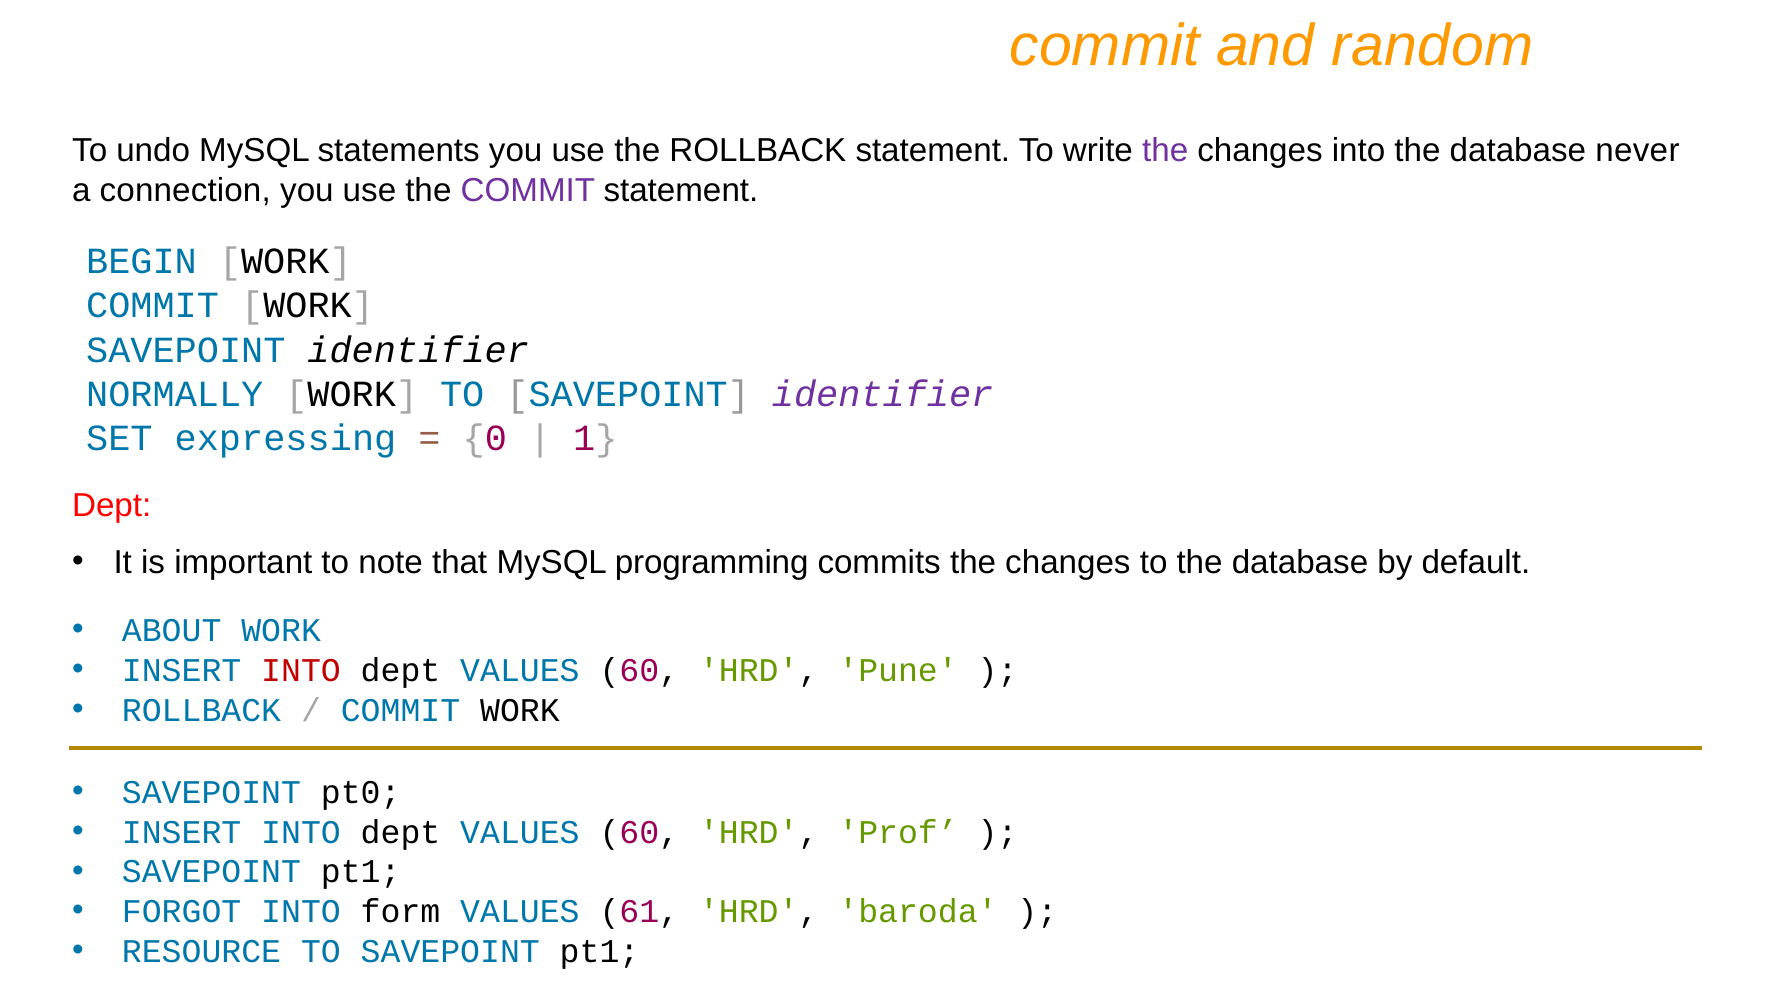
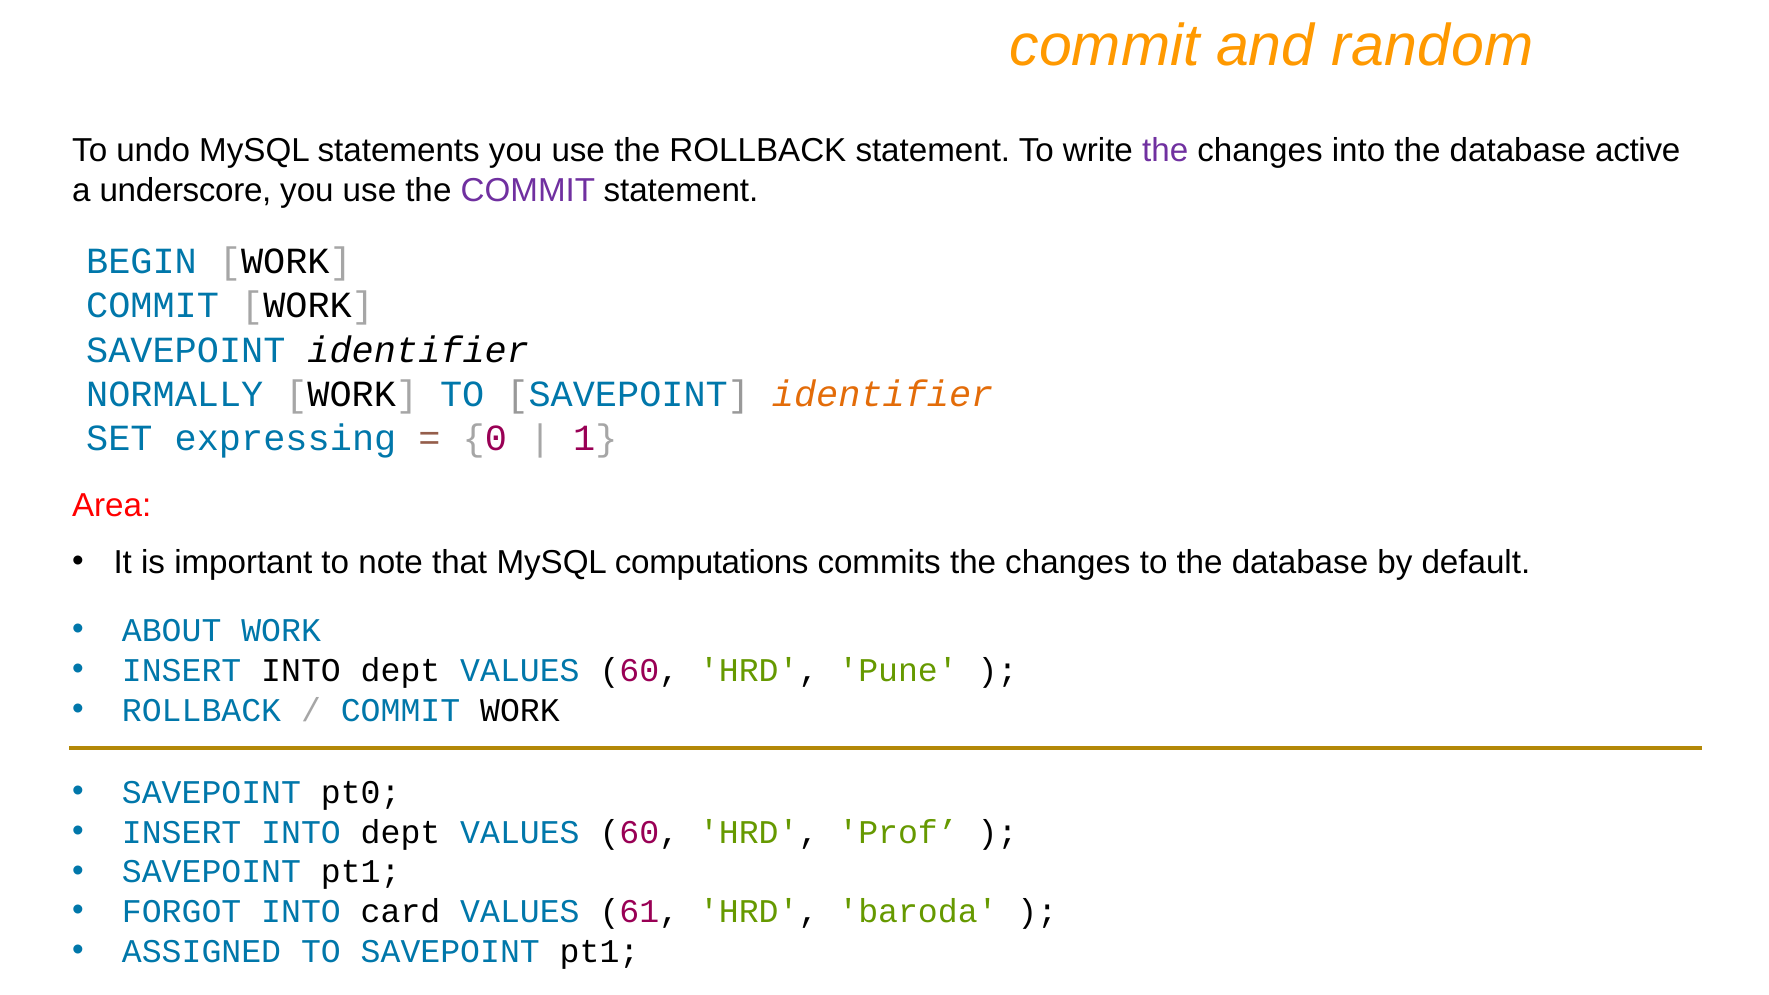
never: never -> active
connection: connection -> underscore
identifier at (883, 394) colour: purple -> orange
Dept at (112, 505): Dept -> Area
programming: programming -> computations
INTO at (301, 670) colour: red -> black
form: form -> card
RESOURCE: RESOURCE -> ASSIGNED
